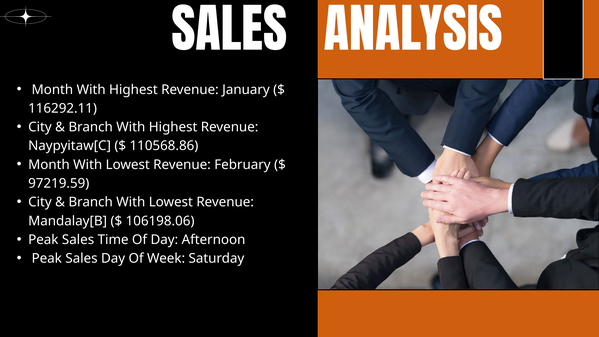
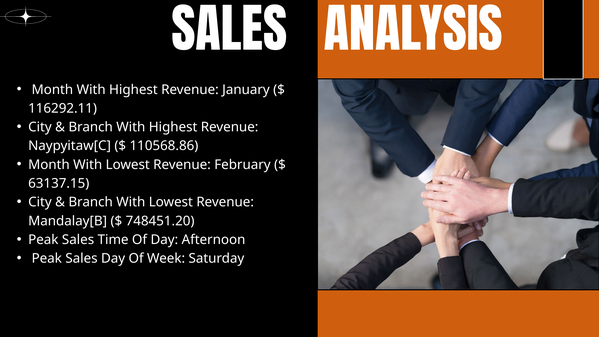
97219.59: 97219.59 -> 63137.15
106198.06: 106198.06 -> 748451.20
